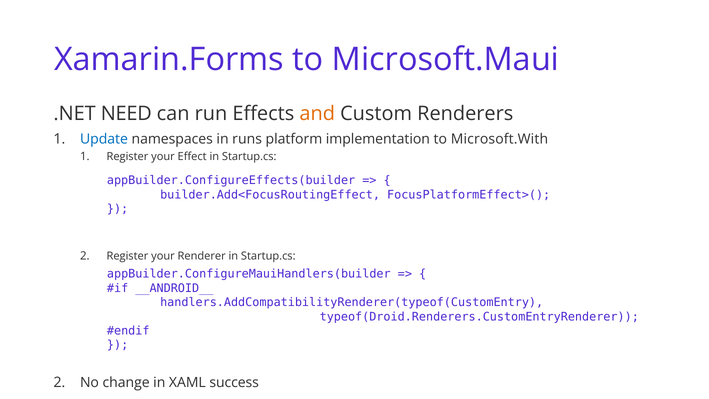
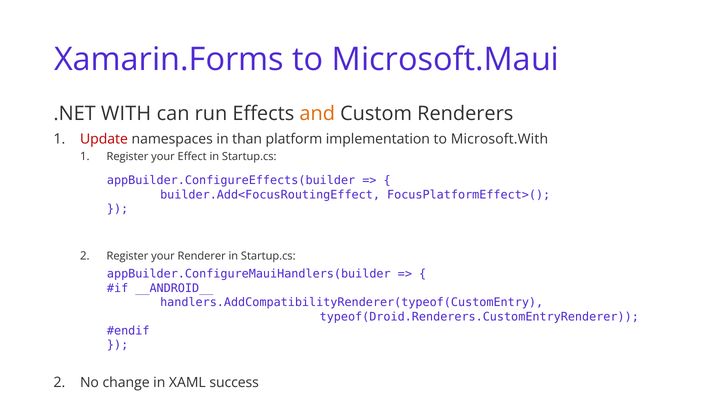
NEED: NEED -> WITH
Update colour: blue -> red
runs: runs -> than
